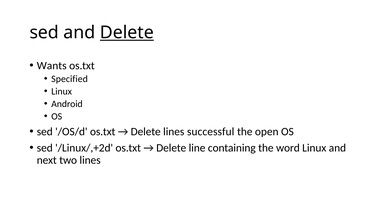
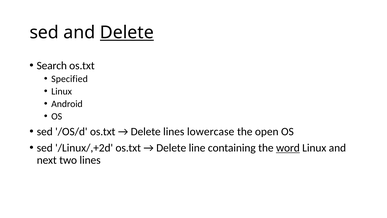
Wants: Wants -> Search
successful: successful -> lowercase
word underline: none -> present
